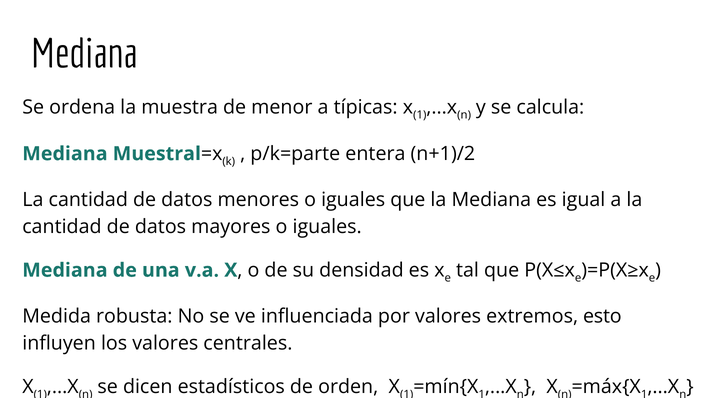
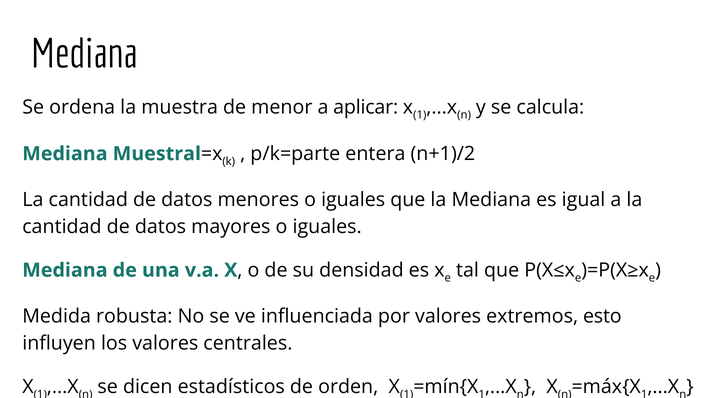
típicas: típicas -> aplicar
